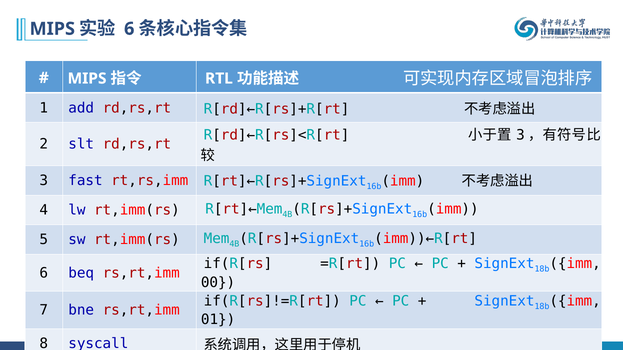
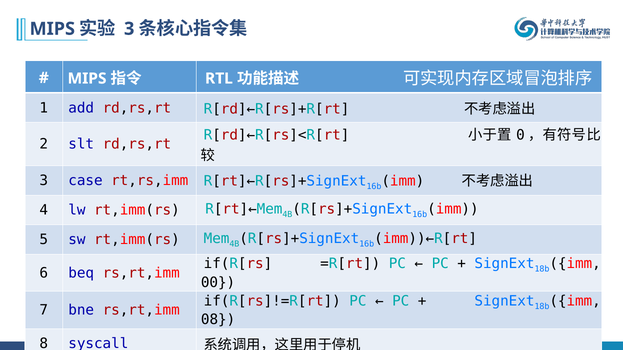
6 at (129, 29): 6 -> 3
3 at (520, 135): 3 -> 0
fast: fast -> case
01: 01 -> 08
